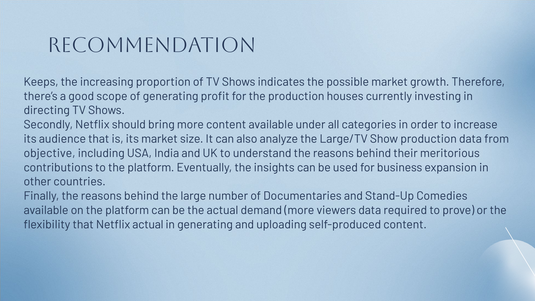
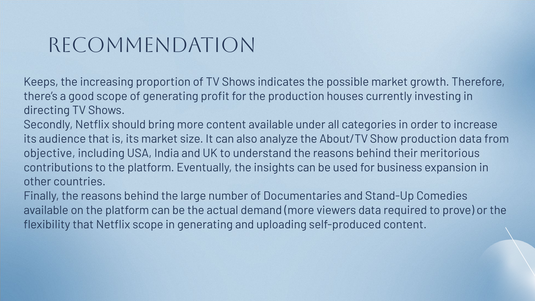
Large/TV: Large/TV -> About/TV
Netflix actual: actual -> scope
